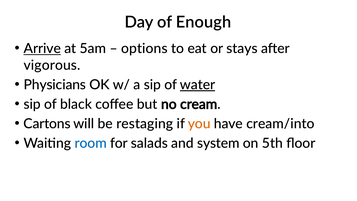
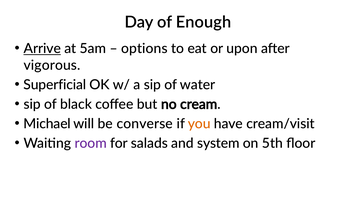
stays: stays -> upon
Physicians: Physicians -> Superficial
water underline: present -> none
Cartons: Cartons -> Michael
restaging: restaging -> converse
cream/into: cream/into -> cream/visit
room colour: blue -> purple
